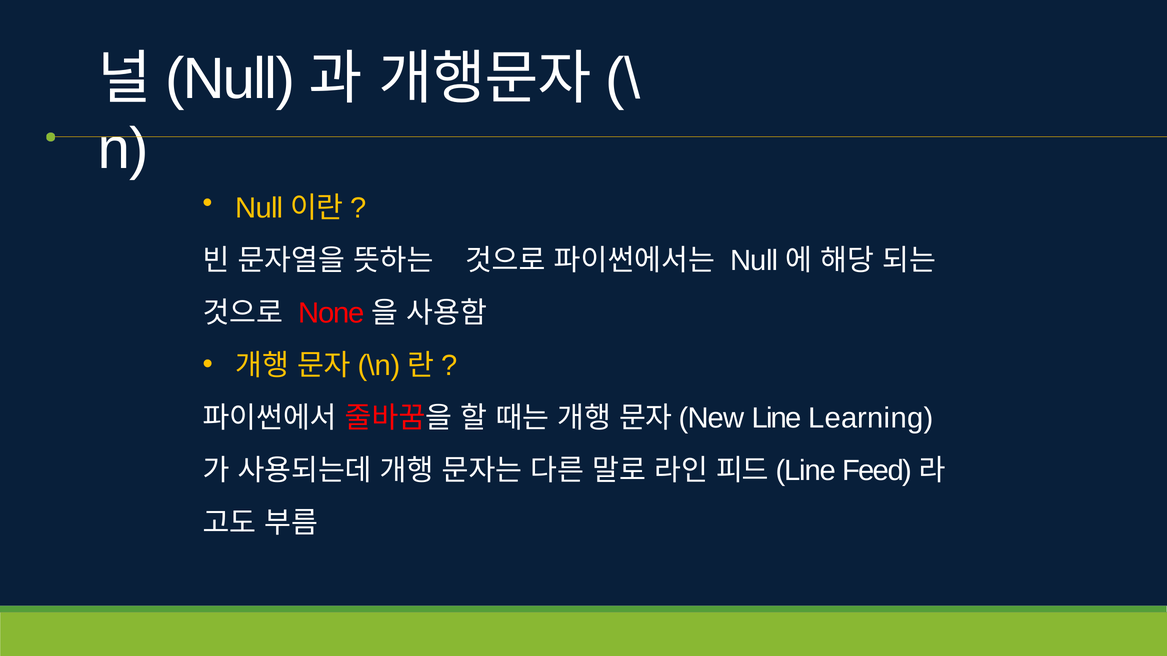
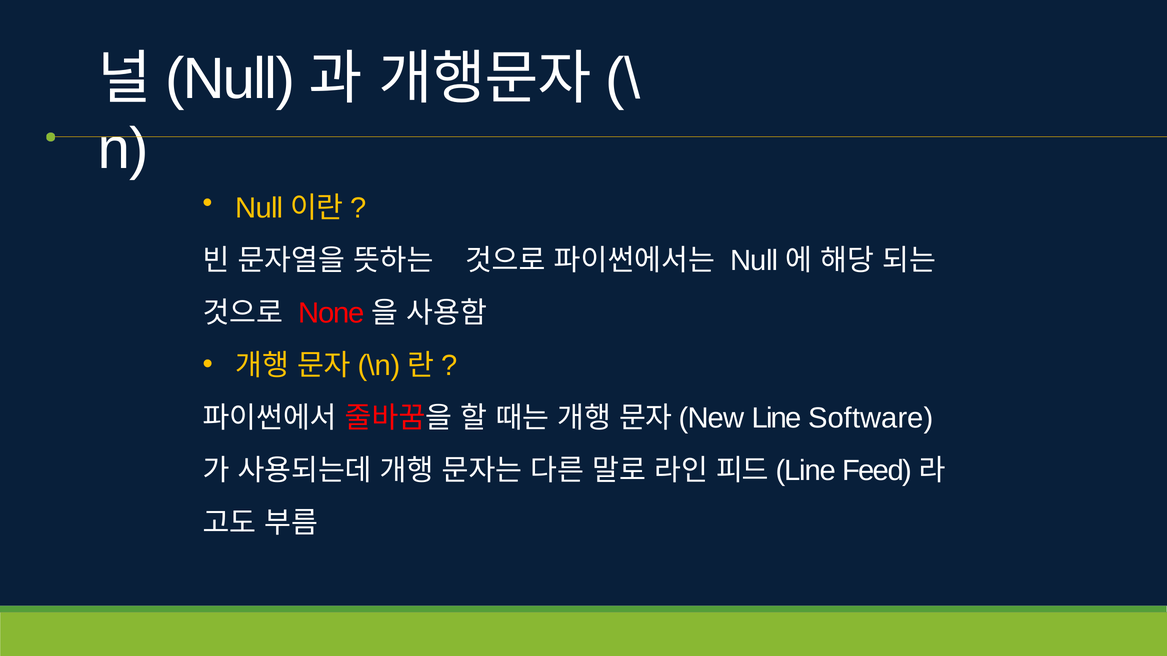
Learning: Learning -> Software
